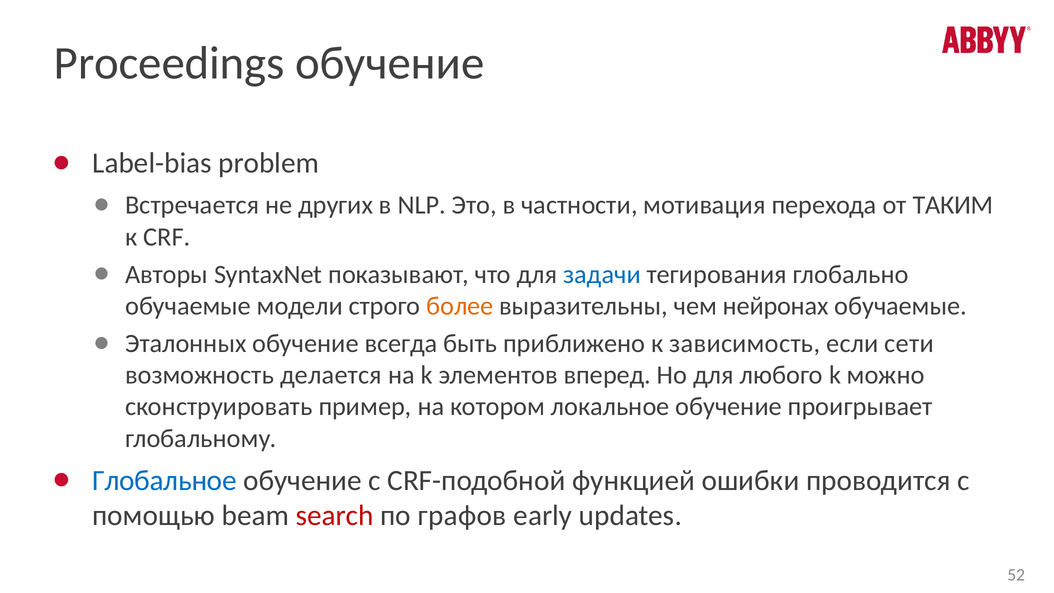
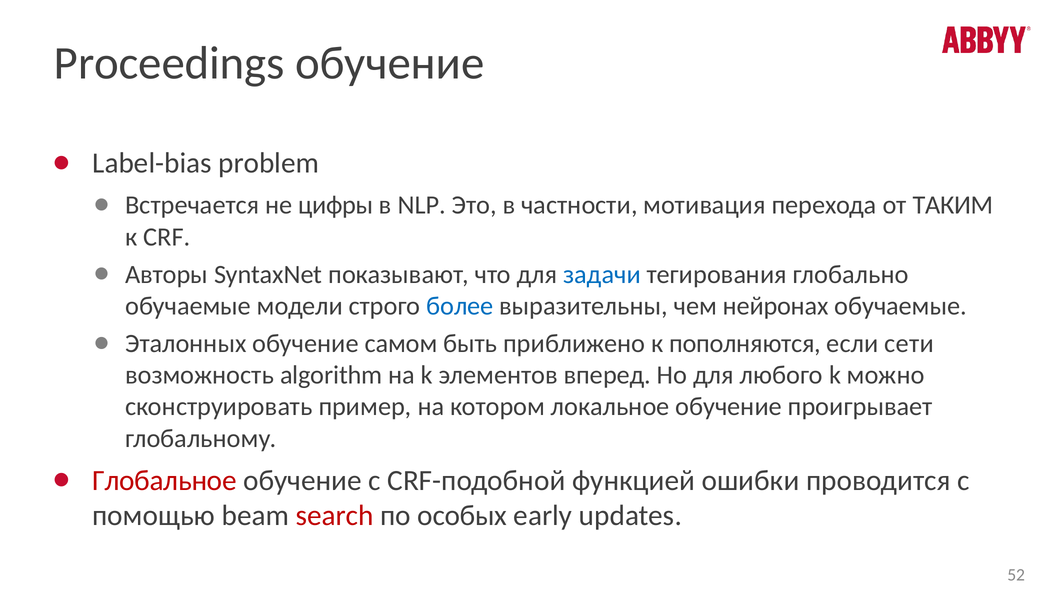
других: других -> цифры
более colour: orange -> blue
всегда: всегда -> самом
зависимость: зависимость -> пополняются
делается: делается -> algorithm
Глобальное colour: blue -> red
графов: графов -> особых
